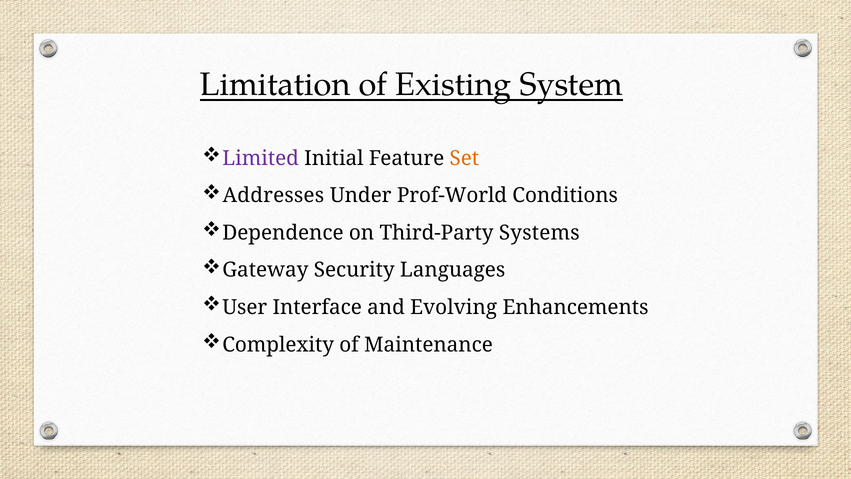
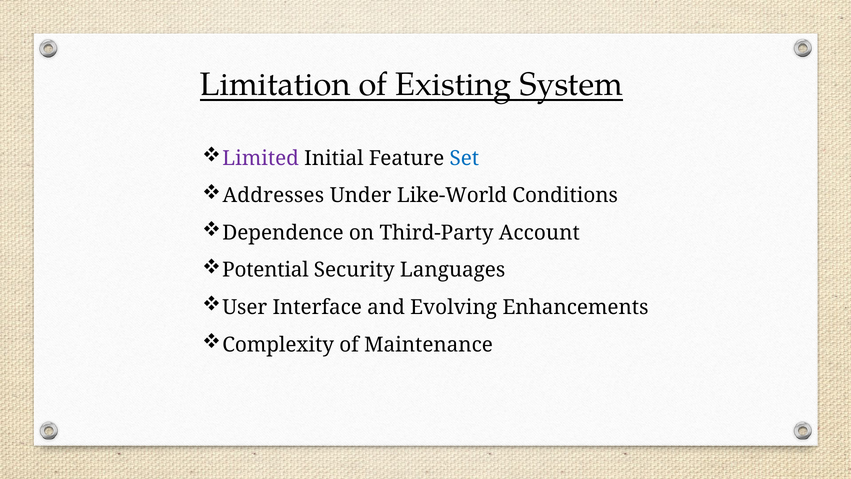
Set colour: orange -> blue
Prof-World: Prof-World -> Like-World
Systems: Systems -> Account
Gateway: Gateway -> Potential
